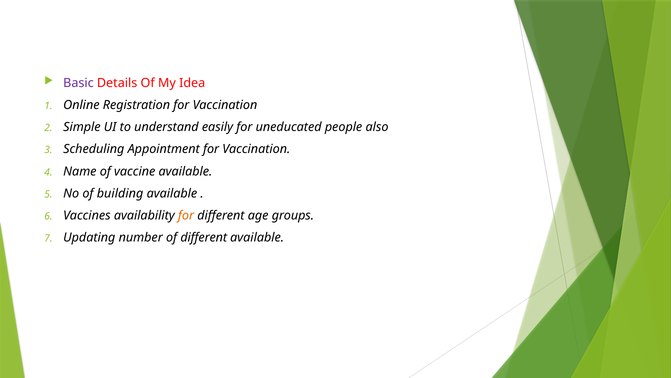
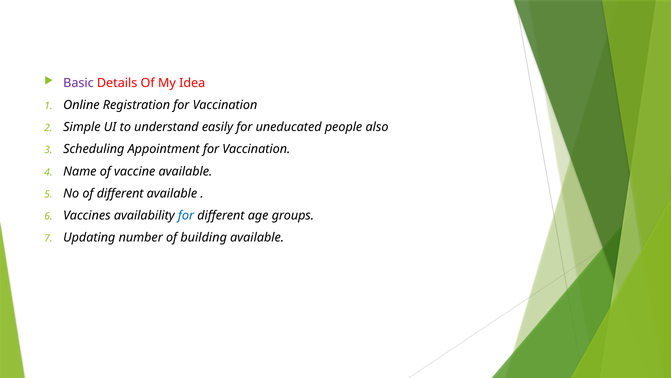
of building: building -> different
for at (186, 215) colour: orange -> blue
of different: different -> building
